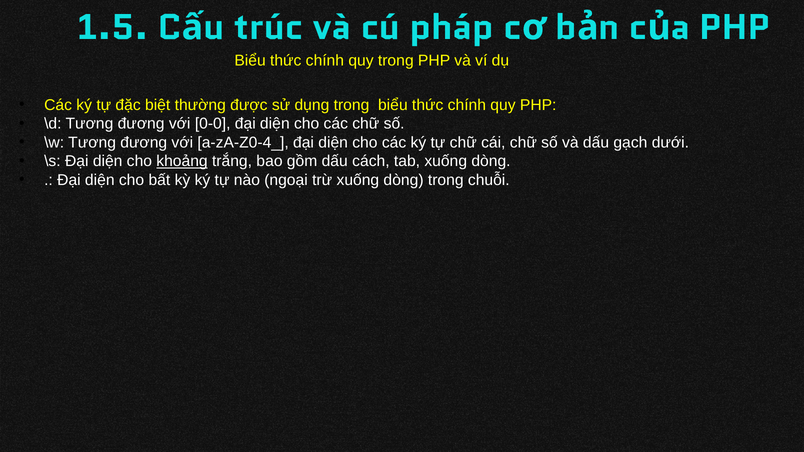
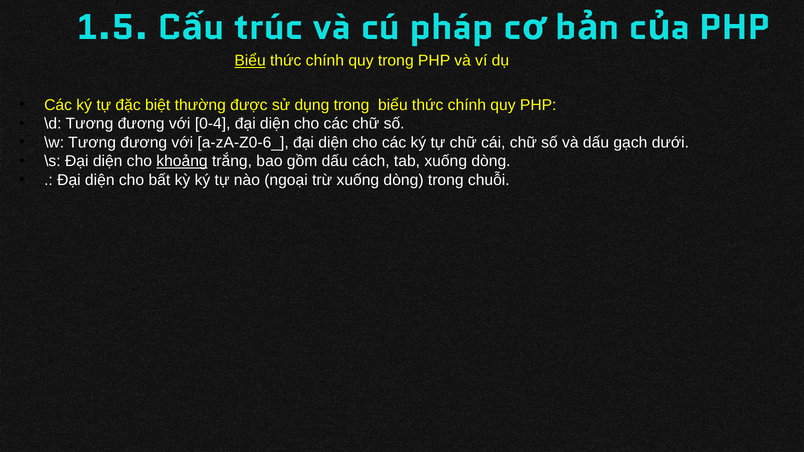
Biểu at (250, 61) underline: none -> present
0-0: 0-0 -> 0-4
a-zA-Z0-4_: a-zA-Z0-4_ -> a-zA-Z0-6_
